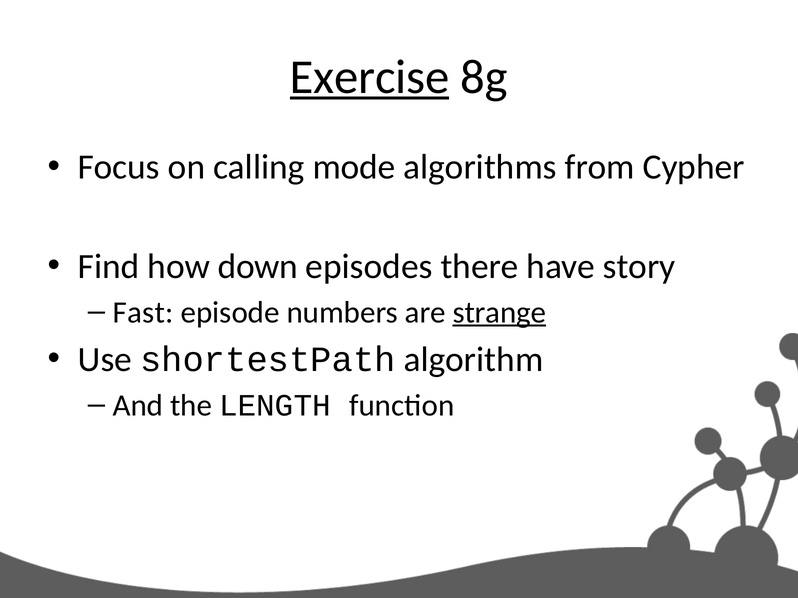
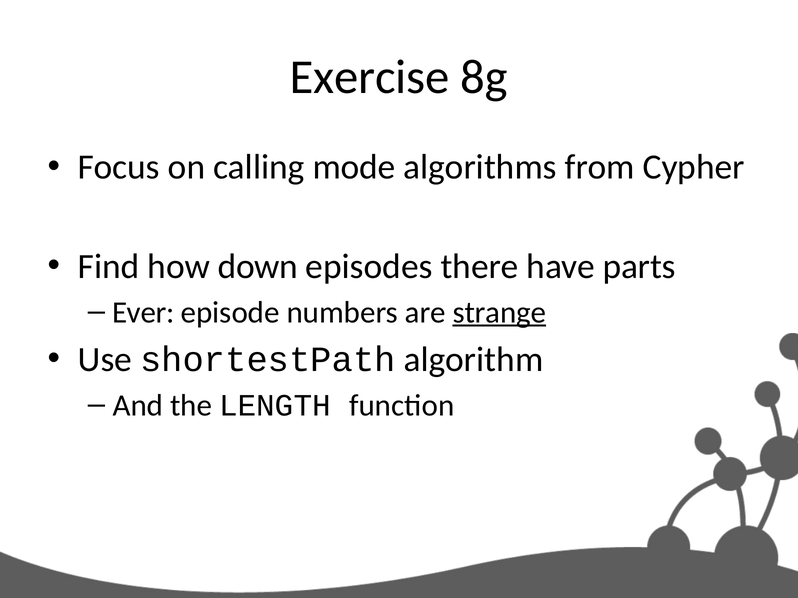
Exercise underline: present -> none
story: story -> parts
Fast: Fast -> Ever
